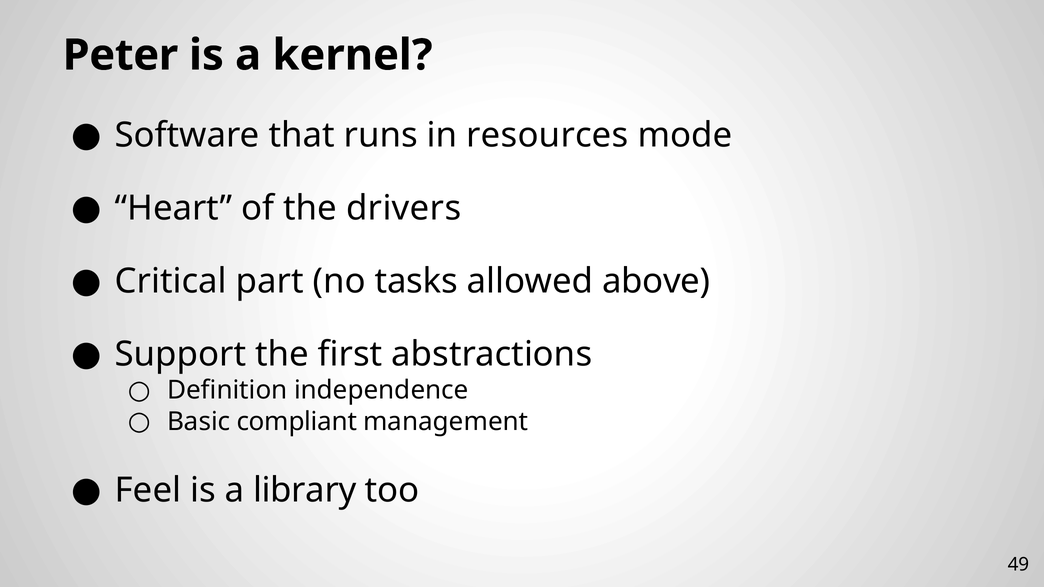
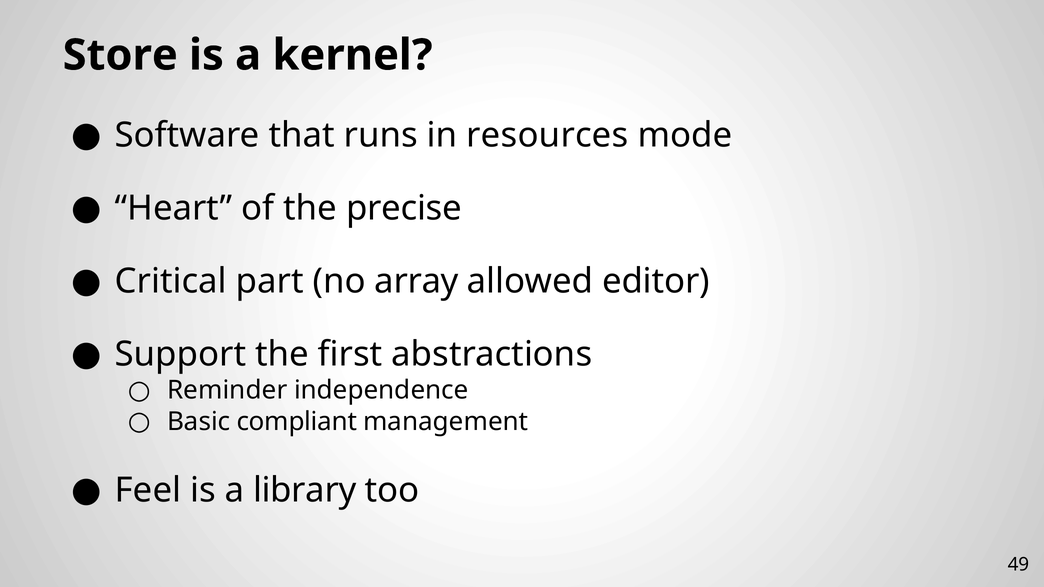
Peter: Peter -> Store
drivers: drivers -> precise
tasks: tasks -> array
above: above -> editor
Definition: Definition -> Reminder
